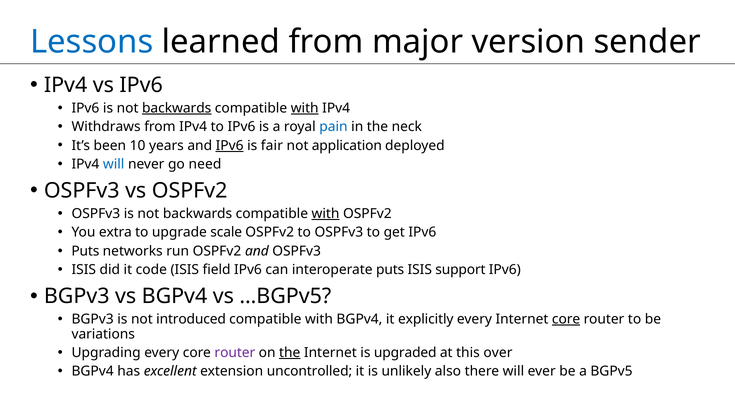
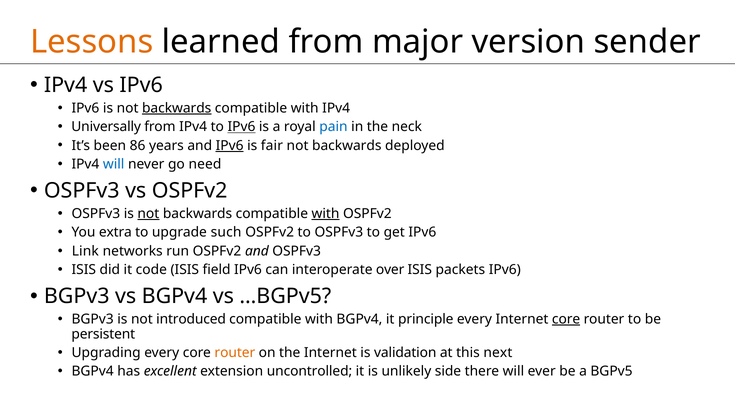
Lessons colour: blue -> orange
with at (305, 108) underline: present -> none
Withdraws: Withdraws -> Universally
IPv6 at (241, 127) underline: none -> present
10: 10 -> 86
application at (347, 146): application -> backwards
not at (148, 214) underline: none -> present
scale: scale -> such
Puts at (85, 251): Puts -> Link
interoperate puts: puts -> over
support: support -> packets
explicitly: explicitly -> principle
variations: variations -> persistent
router at (235, 353) colour: purple -> orange
the at (290, 353) underline: present -> none
upgraded: upgraded -> validation
over: over -> next
also: also -> side
